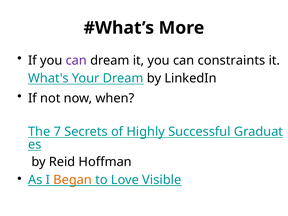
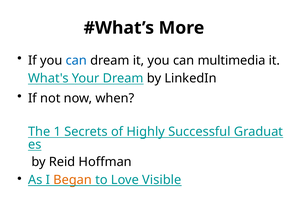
can at (76, 60) colour: purple -> blue
constraints: constraints -> multimedia
7: 7 -> 1
